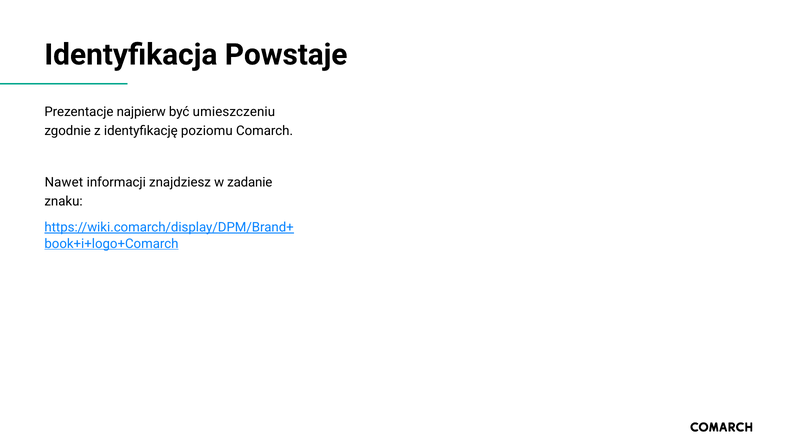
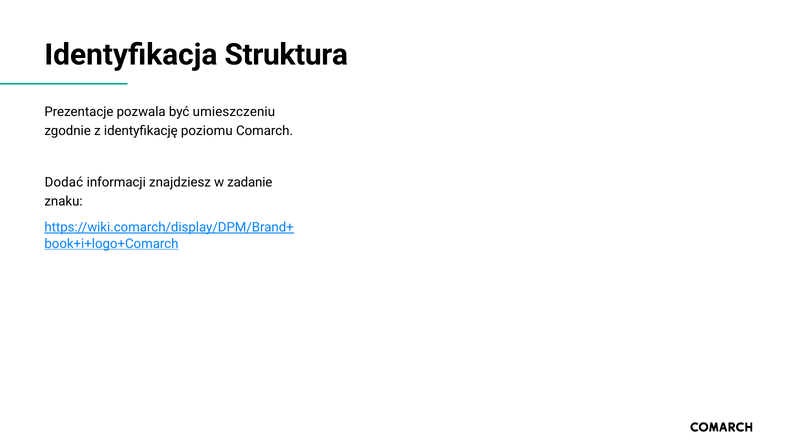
Powstaje: Powstaje -> Struktura
najpierw: najpierw -> pozwala
Nawet: Nawet -> Dodać
